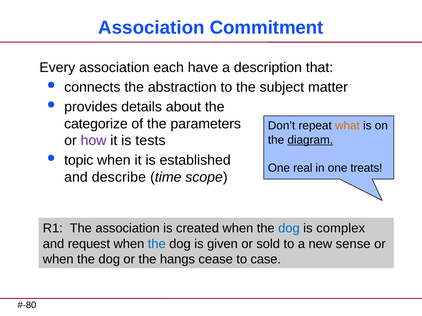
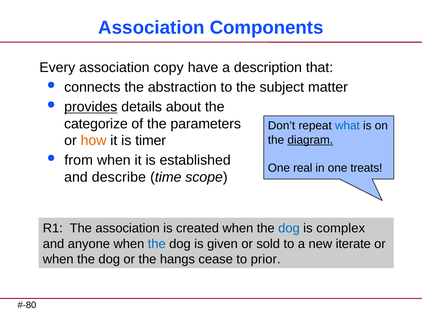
Commitment: Commitment -> Components
each: each -> copy
provides underline: none -> present
what colour: orange -> blue
how colour: purple -> orange
tests: tests -> timer
topic: topic -> from
request: request -> anyone
sense: sense -> iterate
case: case -> prior
